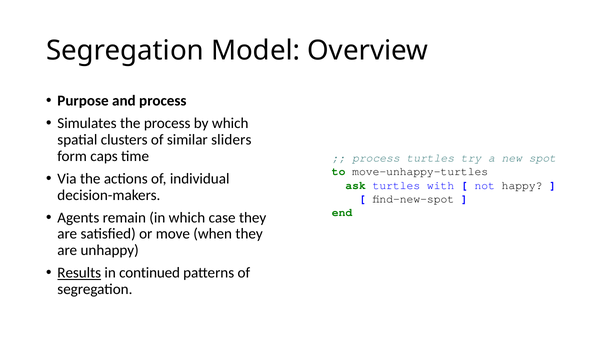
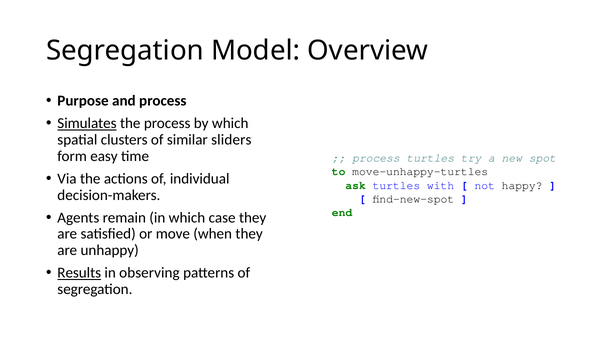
Simulates underline: none -> present
caps: caps -> easy
continued: continued -> observing
